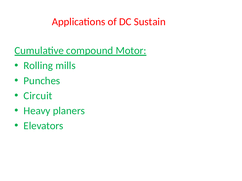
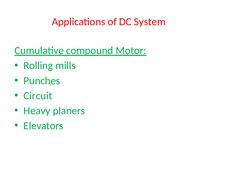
Sustain: Sustain -> System
